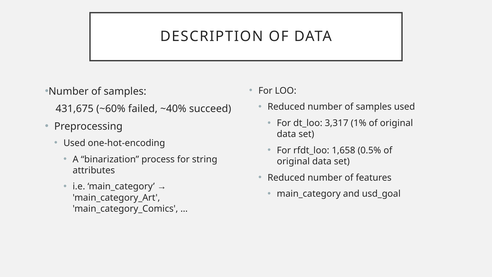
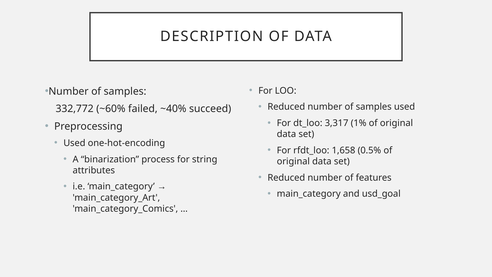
431,675: 431,675 -> 332,772
